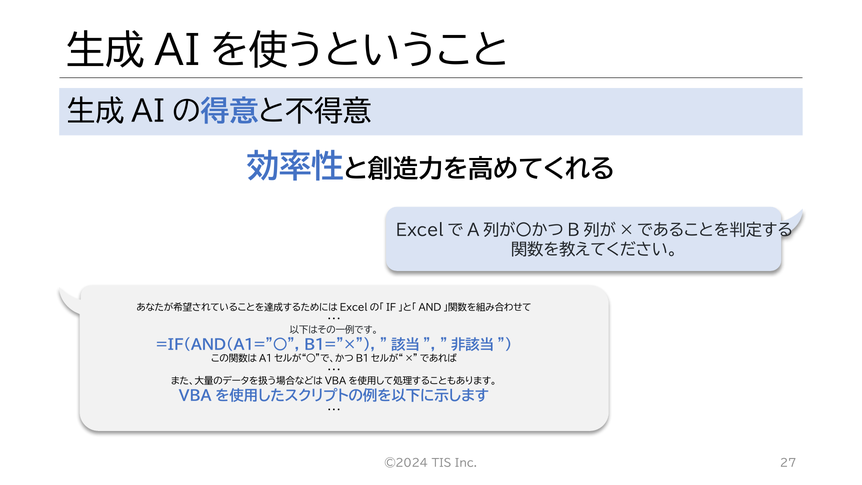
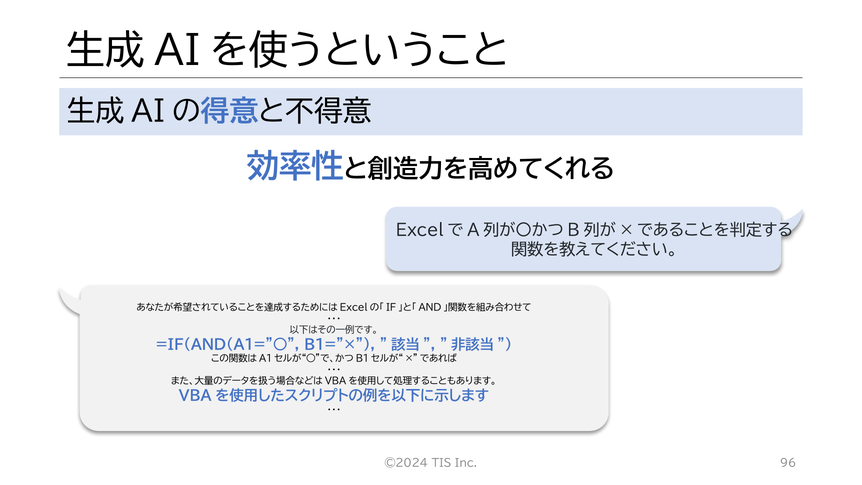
27: 27 -> 96
